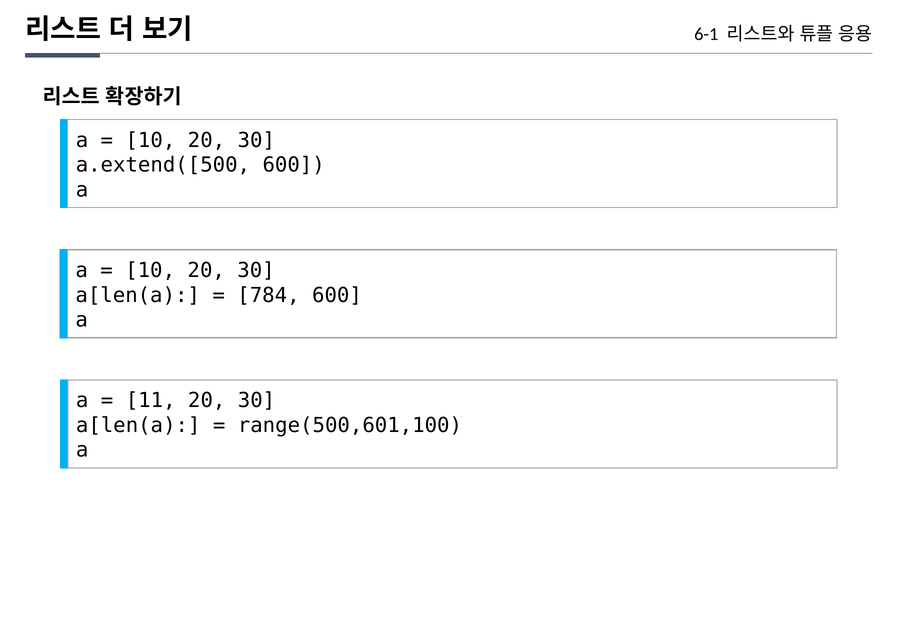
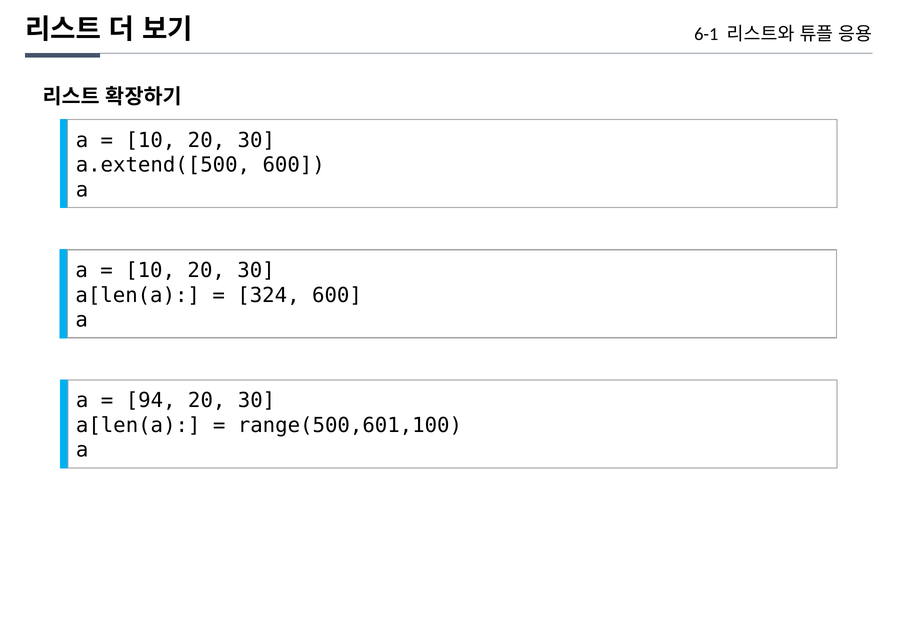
784: 784 -> 324
11: 11 -> 94
